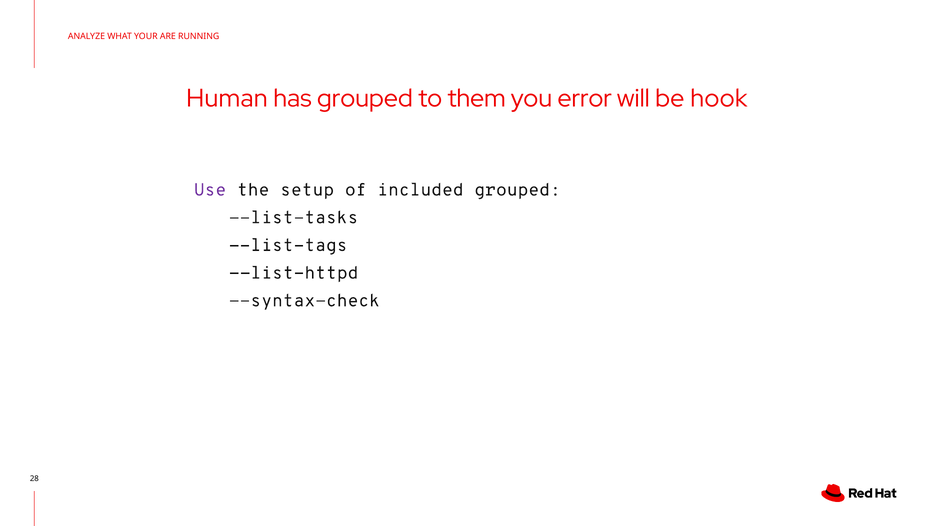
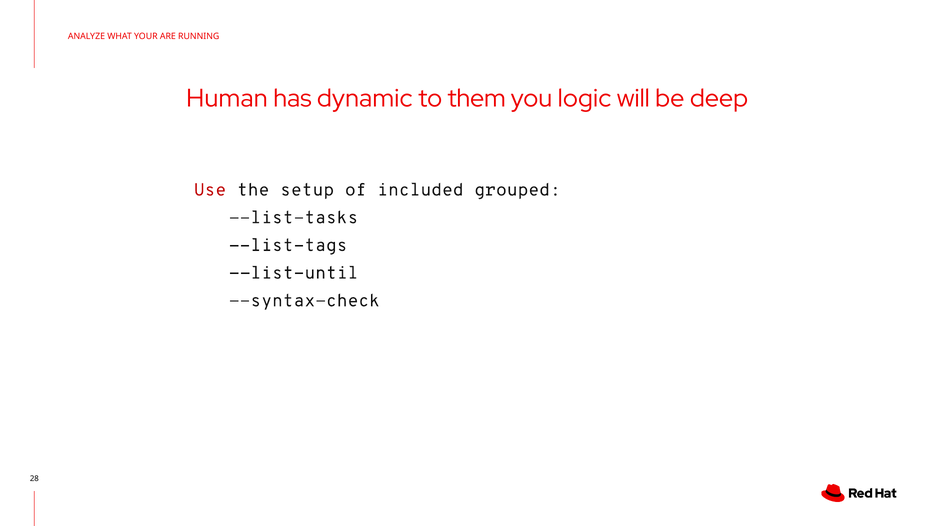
has grouped: grouped -> dynamic
error: error -> logic
hook: hook -> deep
Use colour: purple -> red
--list-httpd: --list-httpd -> --list-until
